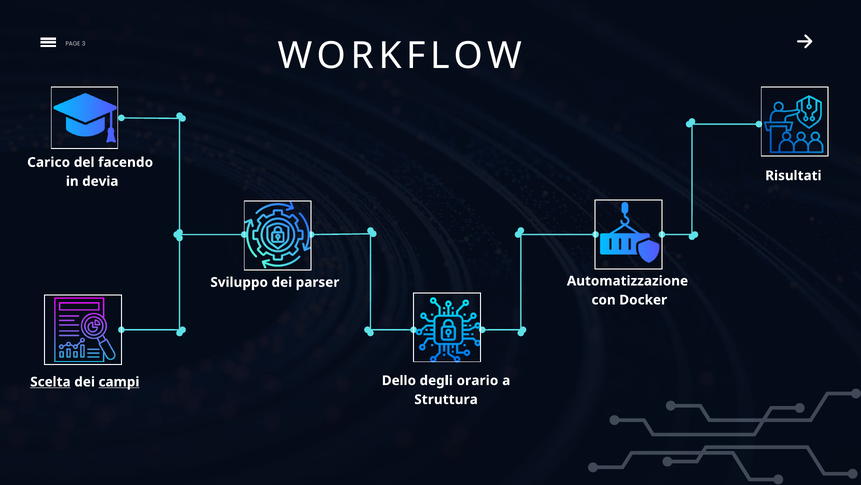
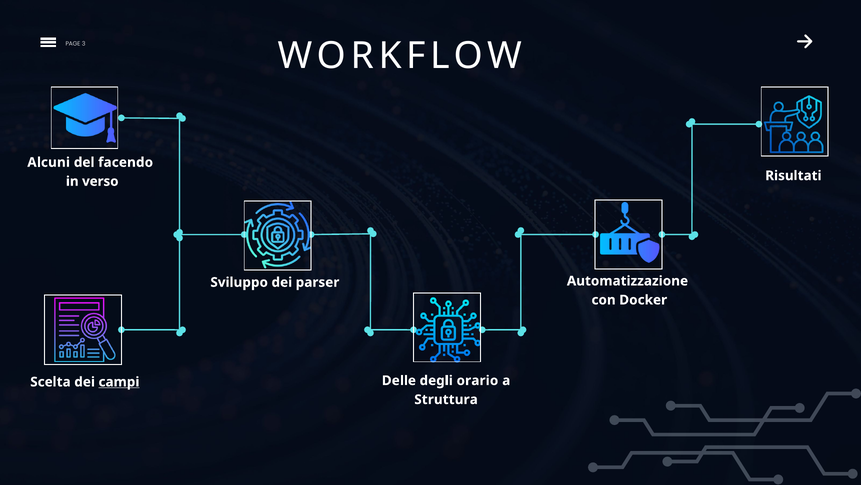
Carico: Carico -> Alcuni
devia: devia -> verso
Dello: Dello -> Delle
Scelta underline: present -> none
